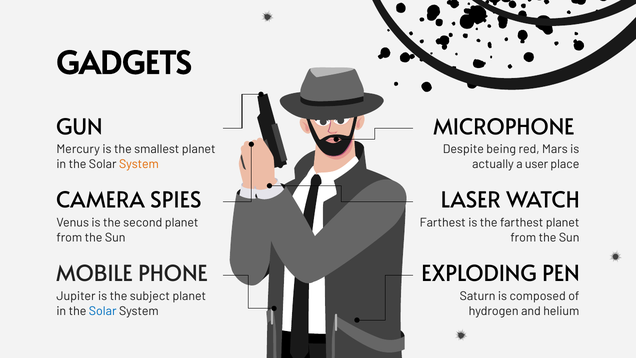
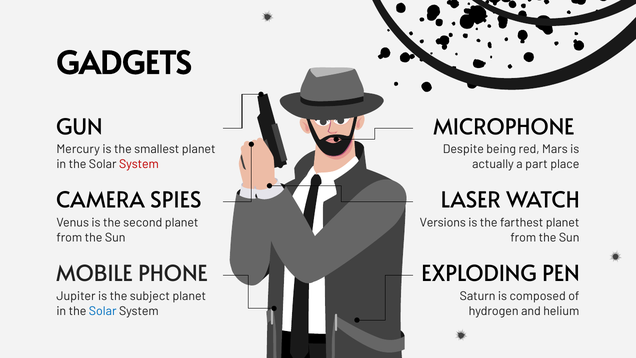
System at (139, 164) colour: orange -> red
user: user -> part
Farthest at (443, 223): Farthest -> Versions
